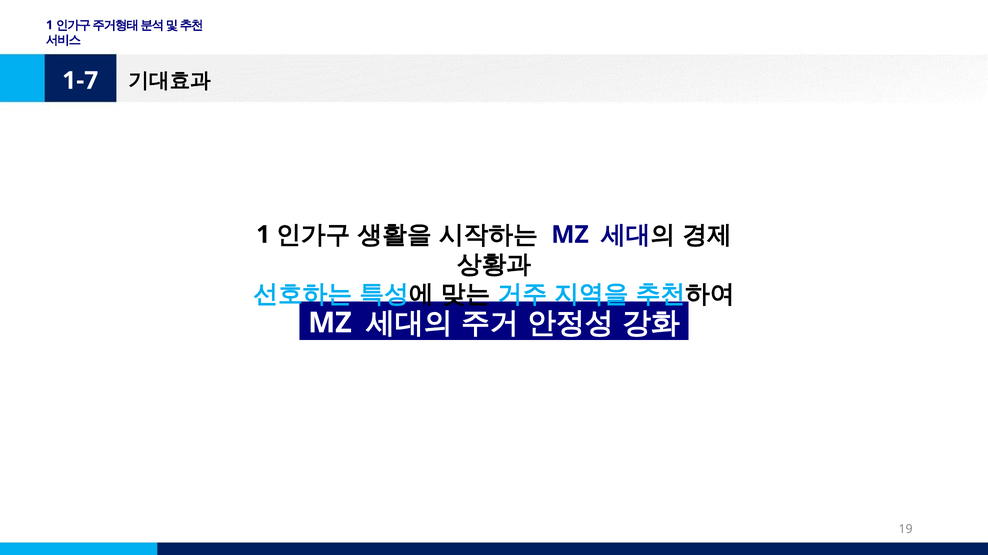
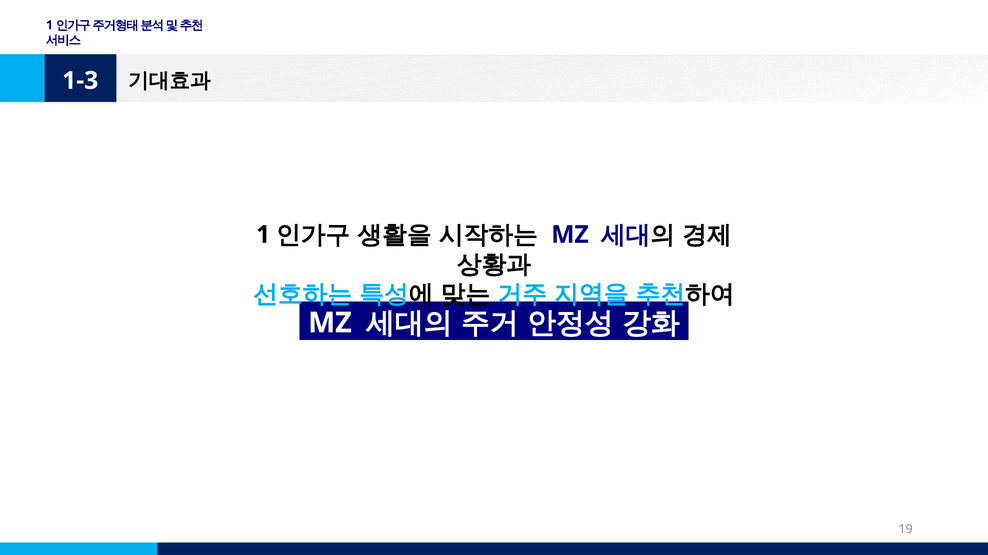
1-7: 1-7 -> 1-3
